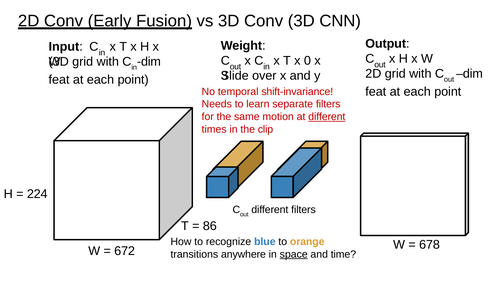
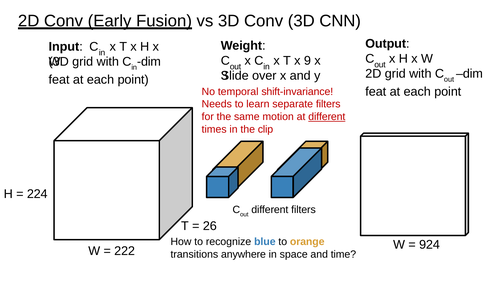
0: 0 -> 9
86: 86 -> 26
678: 678 -> 924
672: 672 -> 222
space underline: present -> none
